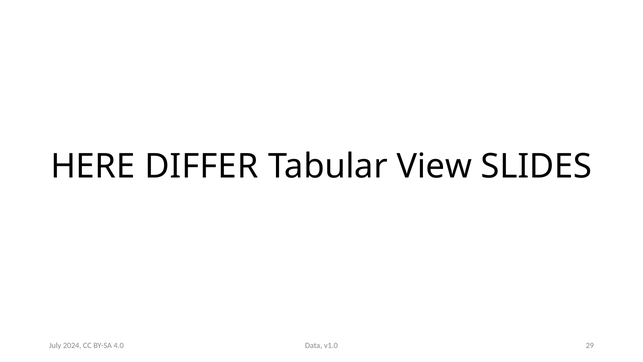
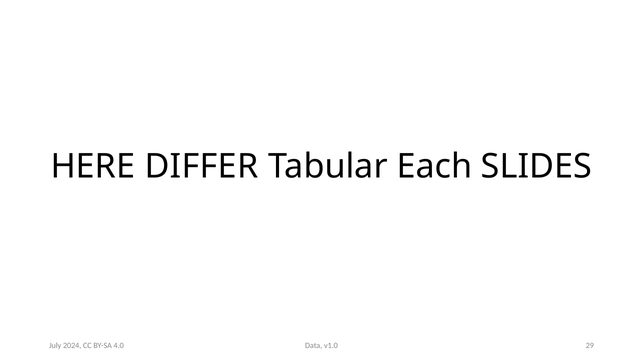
View: View -> Each
